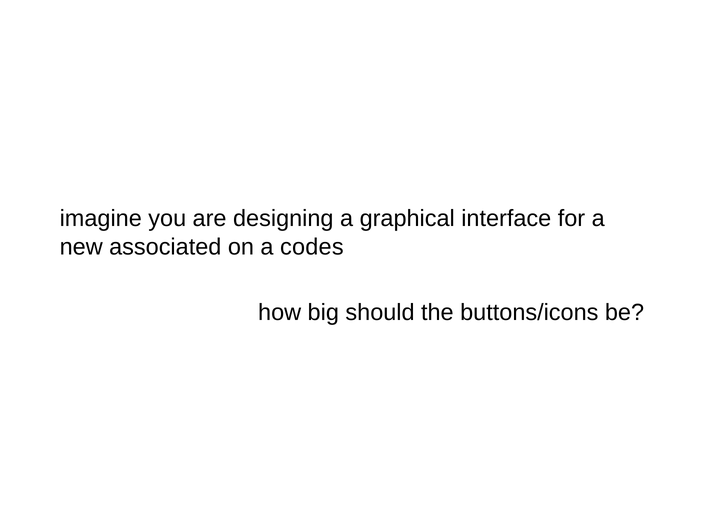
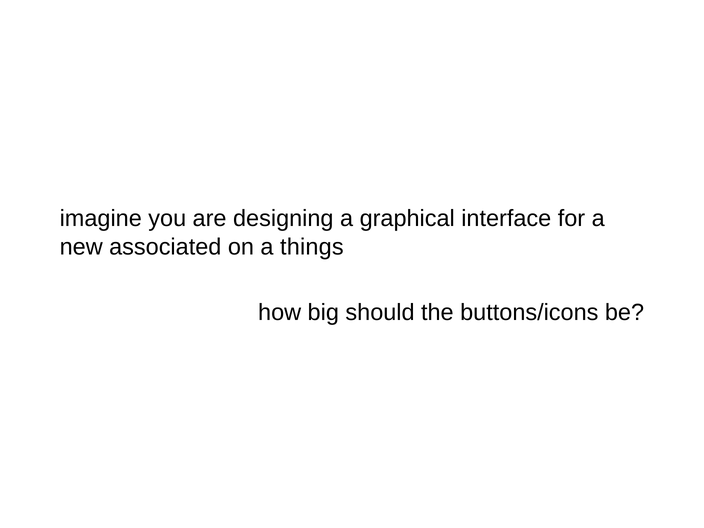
codes: codes -> things
